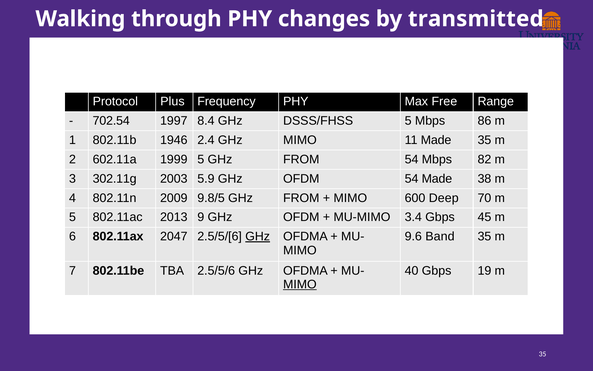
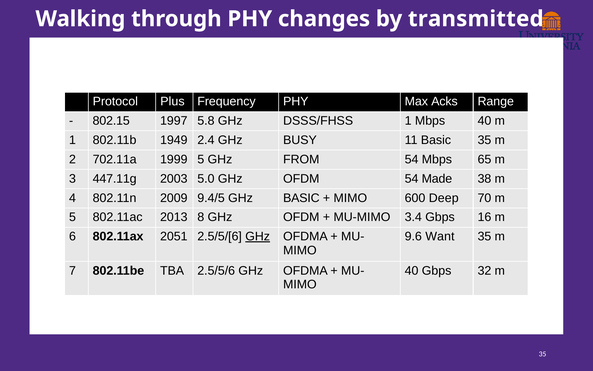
Free: Free -> Acks
702.54: 702.54 -> 802.15
8.4: 8.4 -> 5.8
DSSS/FHSS 5: 5 -> 1
Mbps 86: 86 -> 40
1946: 1946 -> 1949
GHz MIMO: MIMO -> BUSY
11 Made: Made -> Basic
602.11a: 602.11a -> 702.11a
82: 82 -> 65
302.11g: 302.11g -> 447.11g
5.9: 5.9 -> 5.0
9.8/5: 9.8/5 -> 9.4/5
FROM at (301, 198): FROM -> BASIC
9: 9 -> 8
45: 45 -> 16
2047: 2047 -> 2051
Band: Band -> Want
19: 19 -> 32
MIMO at (300, 284) underline: present -> none
